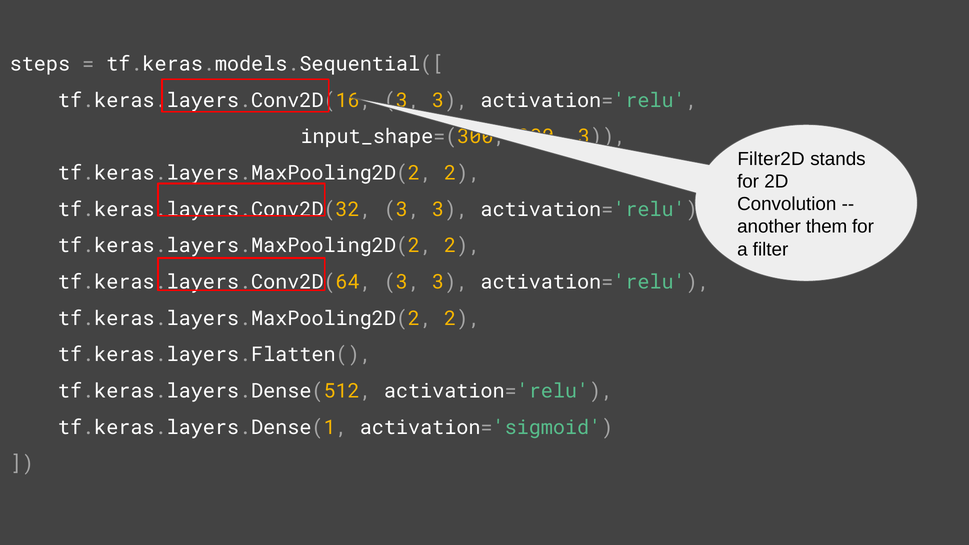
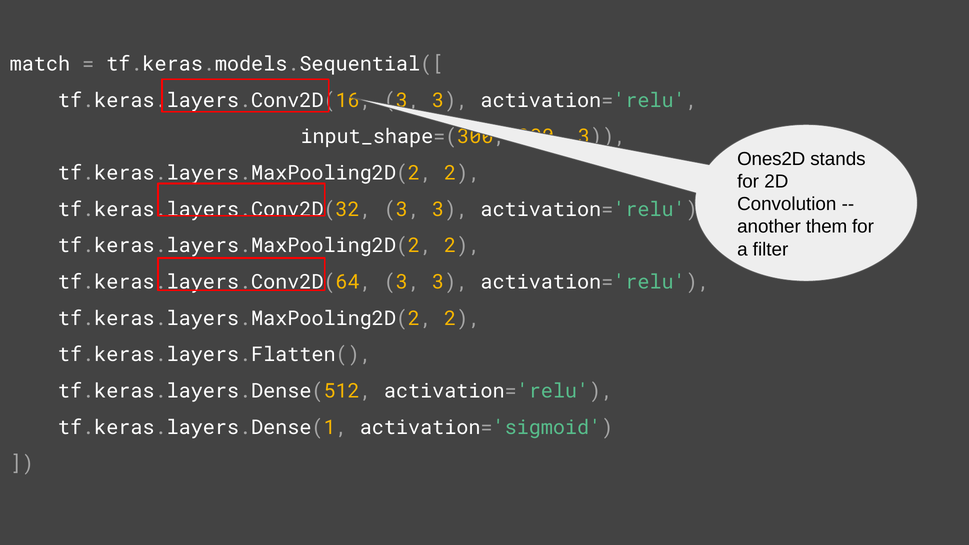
steps: steps -> match
Filter2D: Filter2D -> Ones2D
